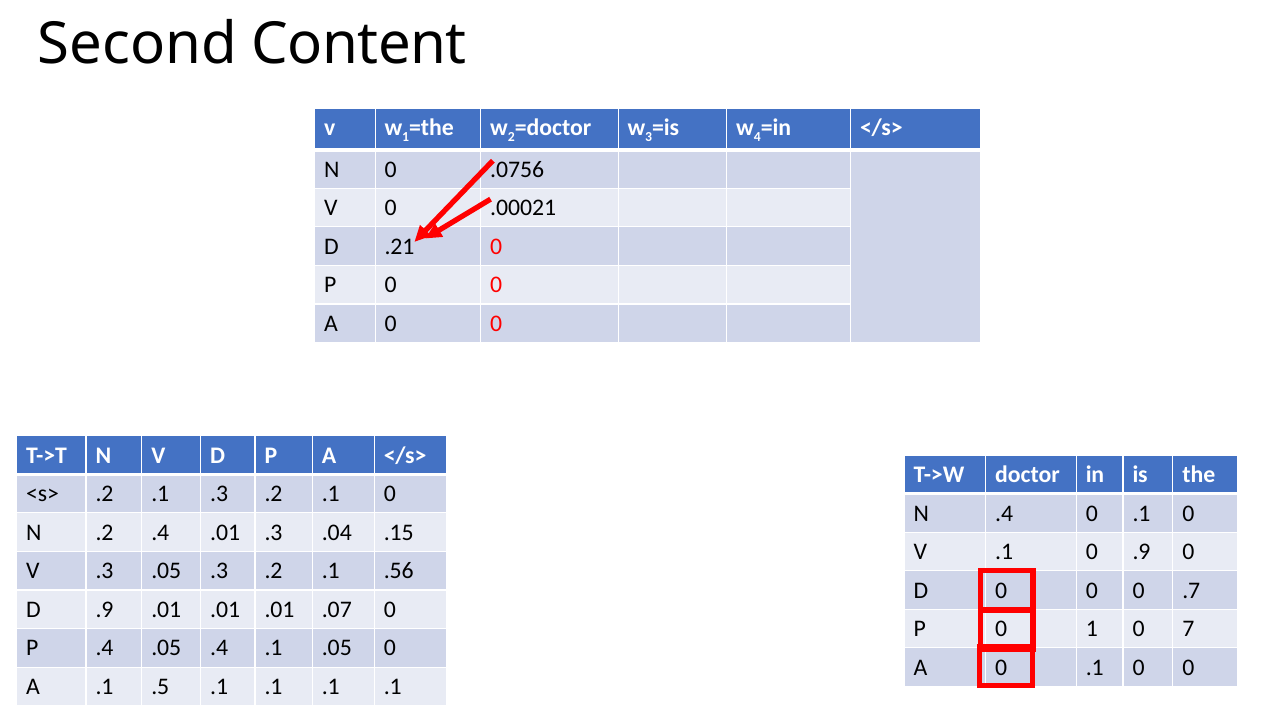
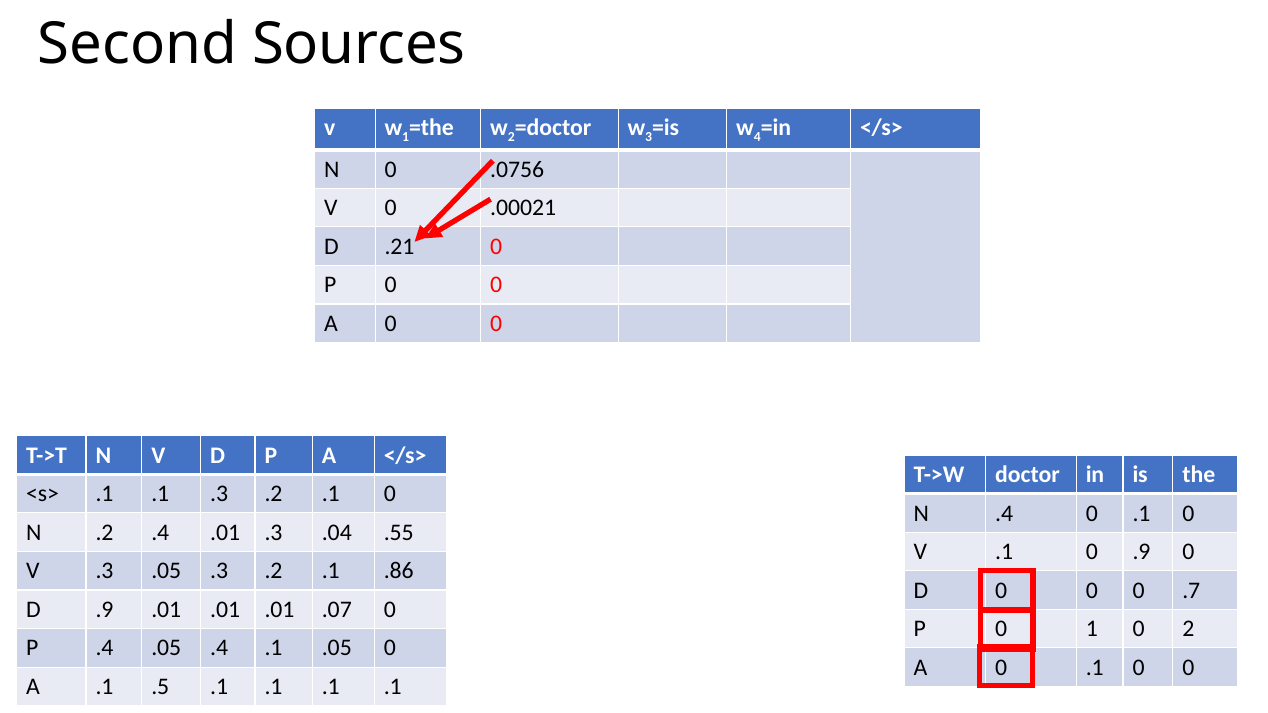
Content: Content -> Sources
<s> .2: .2 -> .1
.15: .15 -> .55
.56: .56 -> .86
0 7: 7 -> 2
